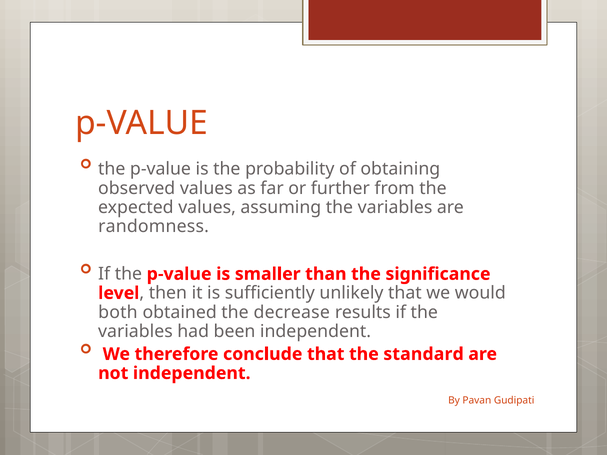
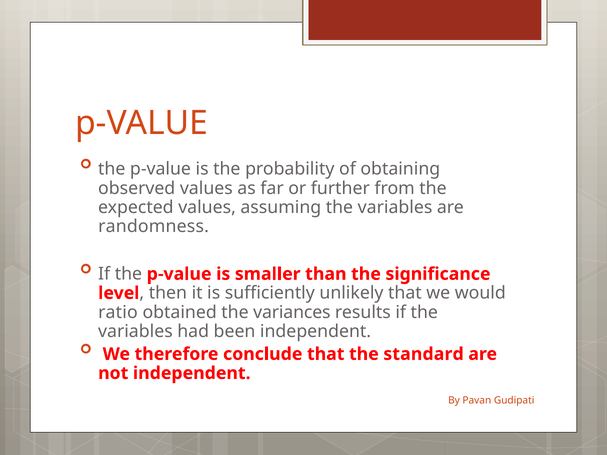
both: both -> ratio
decrease: decrease -> variances
